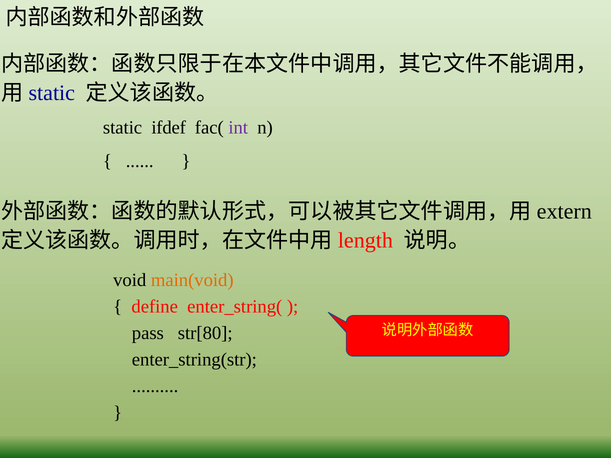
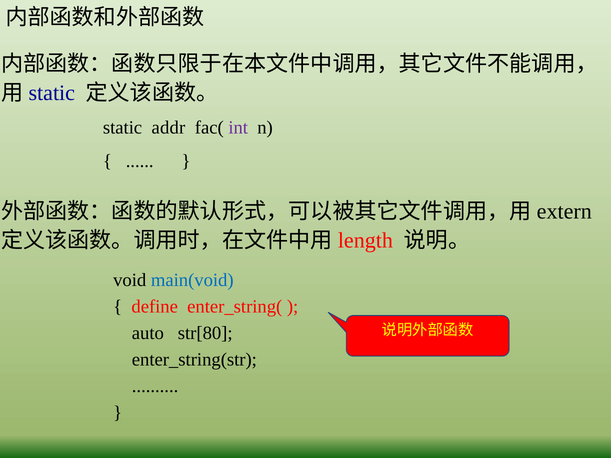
ifdef: ifdef -> addr
main(void colour: orange -> blue
pass: pass -> auto
